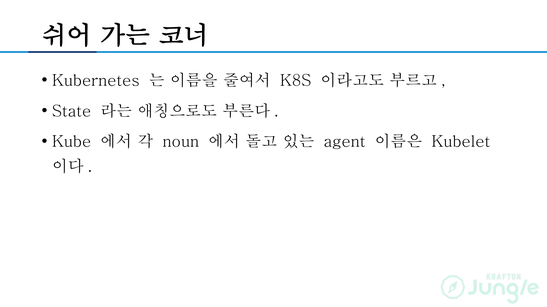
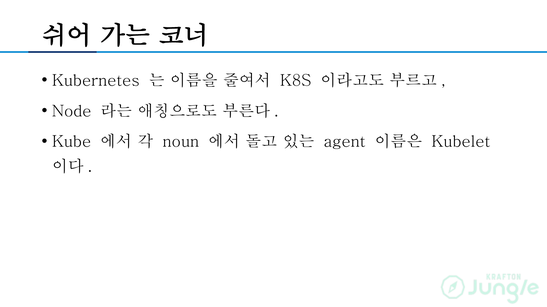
State: State -> Node
